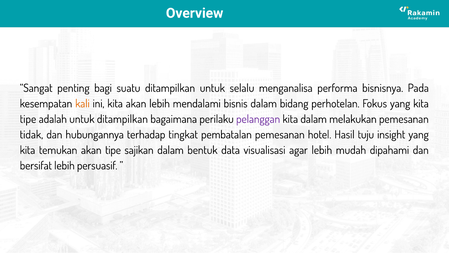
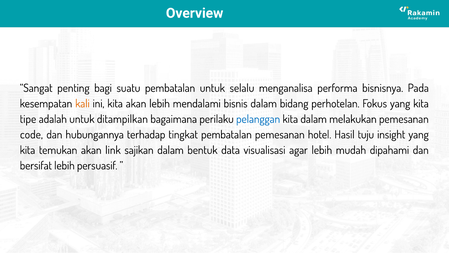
suatu ditampilkan: ditampilkan -> pembatalan
pelanggan colour: purple -> blue
tidak: tidak -> code
akan tipe: tipe -> link
